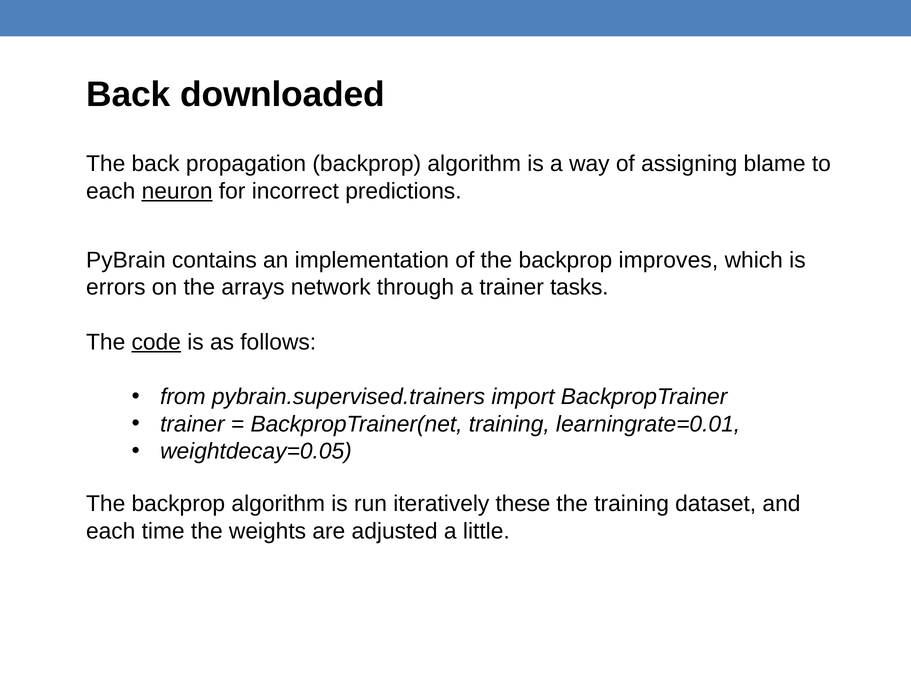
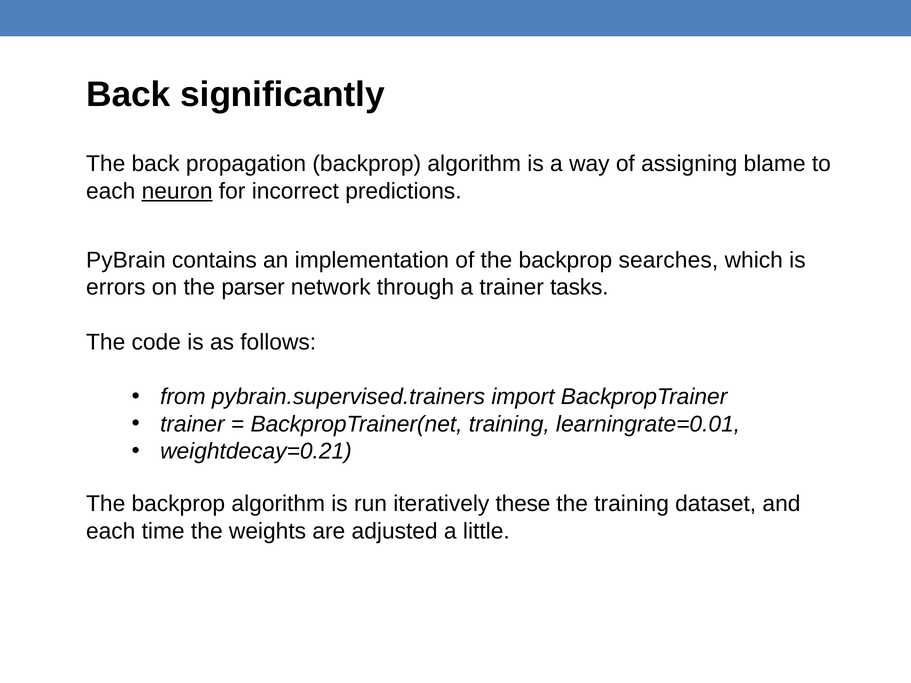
downloaded: downloaded -> significantly
improves: improves -> searches
arrays: arrays -> parser
code underline: present -> none
weightdecay=0.05: weightdecay=0.05 -> weightdecay=0.21
